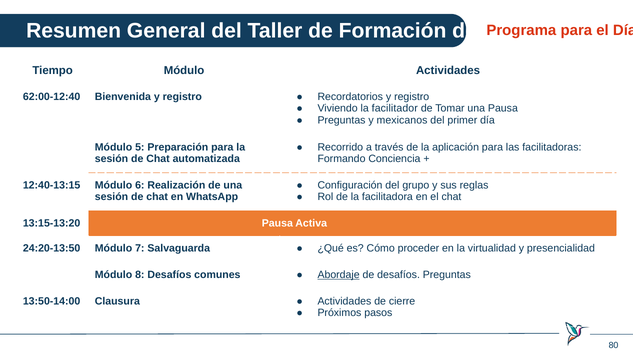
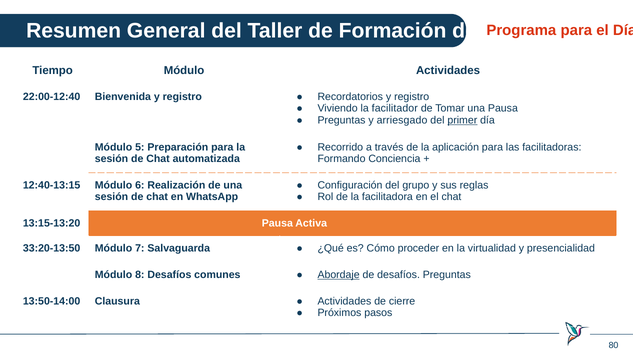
62:00-12:40: 62:00-12:40 -> 22:00-12:40
mexicanos: mexicanos -> arriesgado
primer underline: none -> present
24:20-13:50: 24:20-13:50 -> 33:20-13:50
